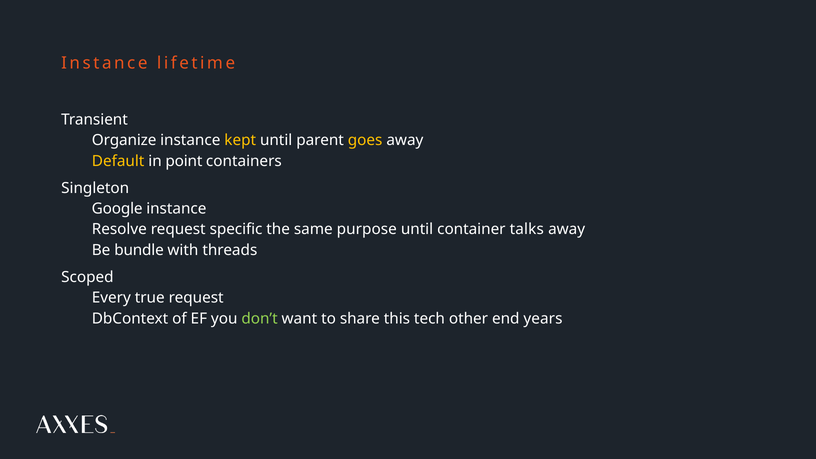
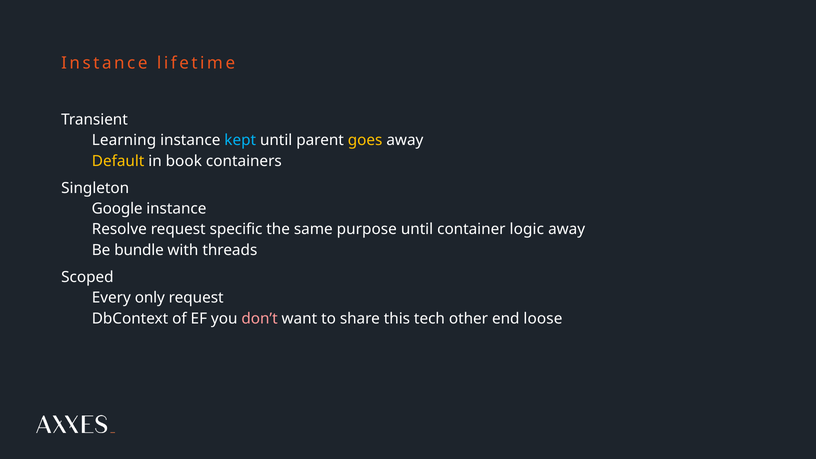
Organize: Organize -> Learning
kept colour: yellow -> light blue
point: point -> book
talks: talks -> logic
true: true -> only
don’t colour: light green -> pink
years: years -> loose
